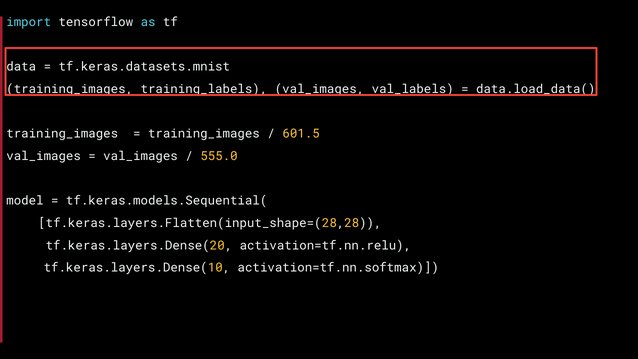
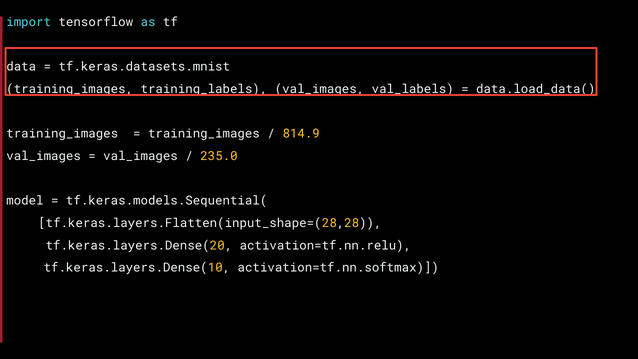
601.5: 601.5 -> 814.9
555.0: 555.0 -> 235.0
